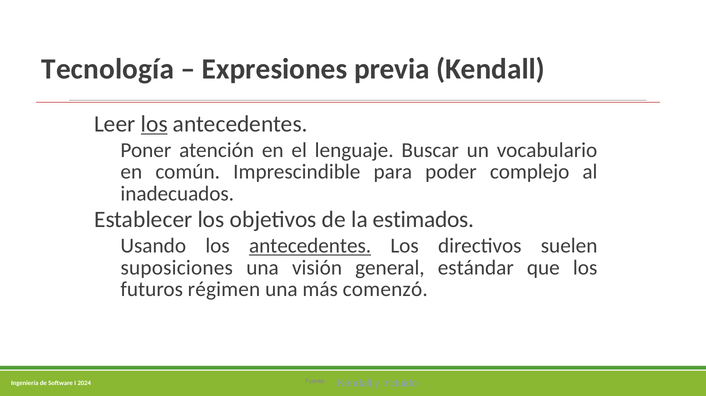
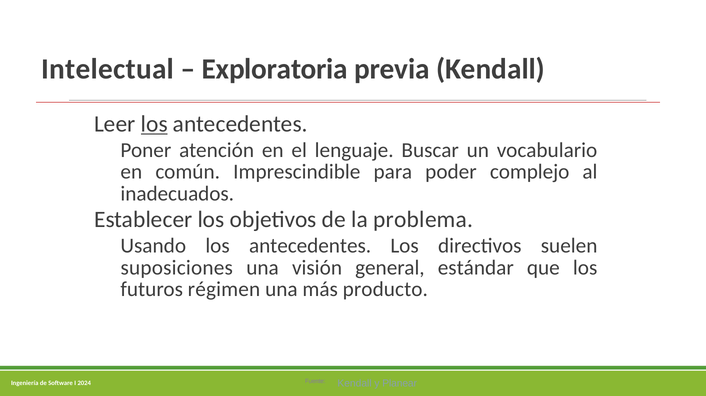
Tecnología: Tecnología -> Intelectual
Expresiones: Expresiones -> Exploratoria
estimados: estimados -> problema
antecedentes at (310, 246) underline: present -> none
comenzó: comenzó -> producto
Incluido: Incluido -> Planear
